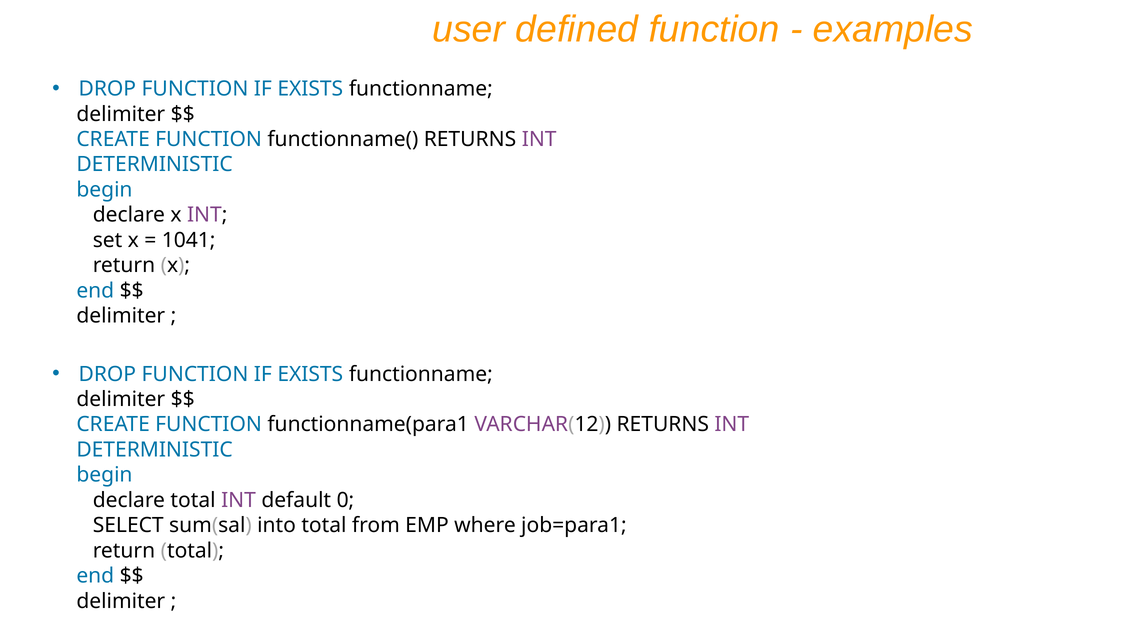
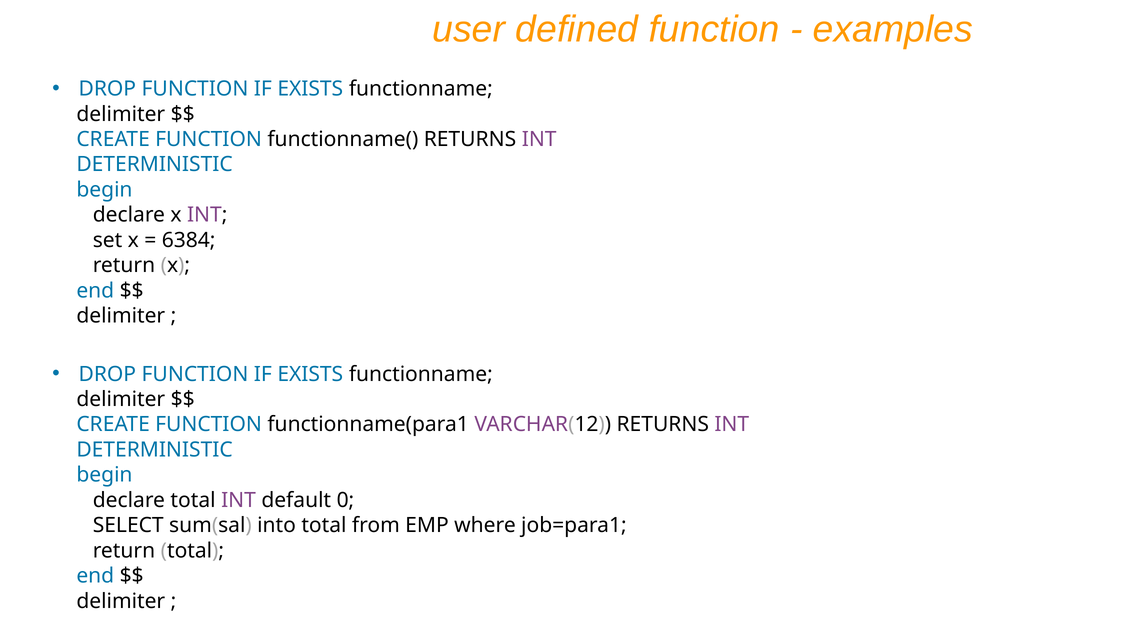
1041: 1041 -> 6384
